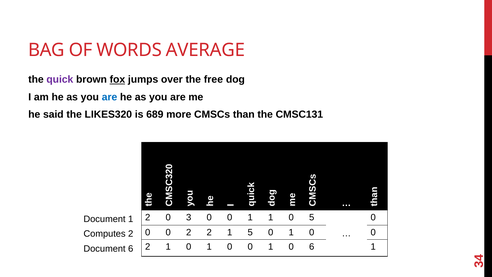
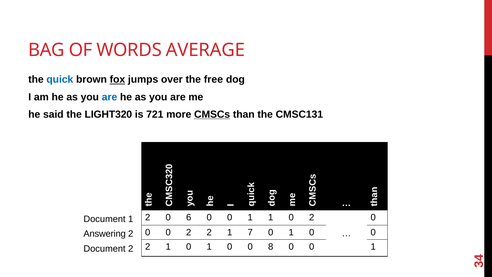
quick colour: purple -> blue
LIKES320: LIKES320 -> LIGHT320
689: 689 -> 721
CMSCs underline: none -> present
0 3: 3 -> 6
1 0 5: 5 -> 2
1 5: 5 -> 7
Computes: Computes -> Answering
1 0 0 1: 1 -> 8
6 at (312, 246): 6 -> 0
Document 6: 6 -> 2
